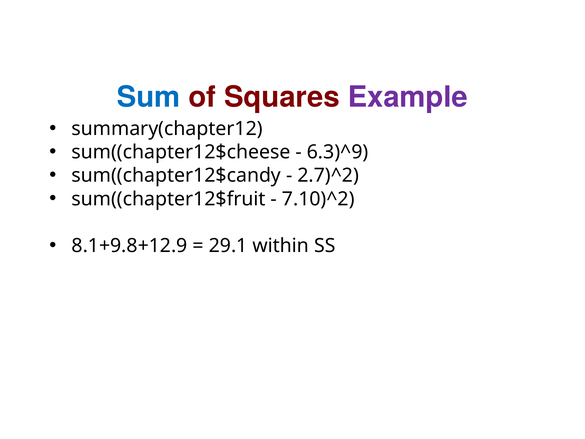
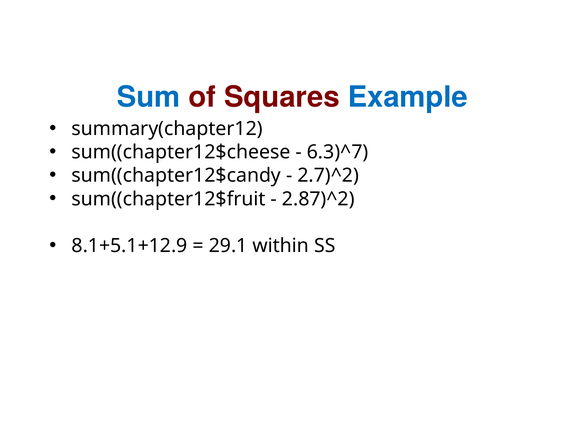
Example colour: purple -> blue
6.3)^9: 6.3)^9 -> 6.3)^7
7.10)^2: 7.10)^2 -> 2.87)^2
8.1+9.8+12.9: 8.1+9.8+12.9 -> 8.1+5.1+12.9
